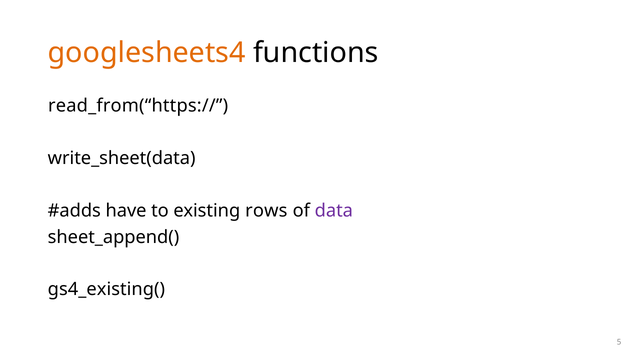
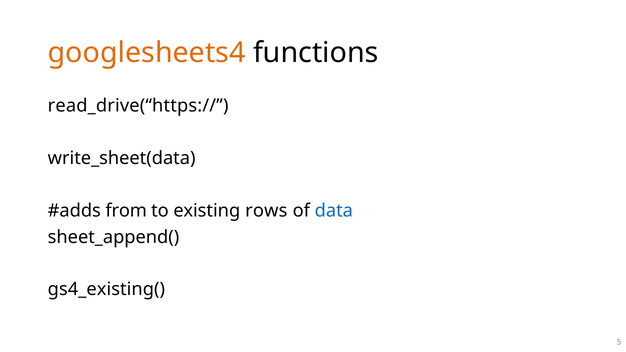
read_from(“https://: read_from(“https:// -> read_drive(“https://
have: have -> from
data colour: purple -> blue
